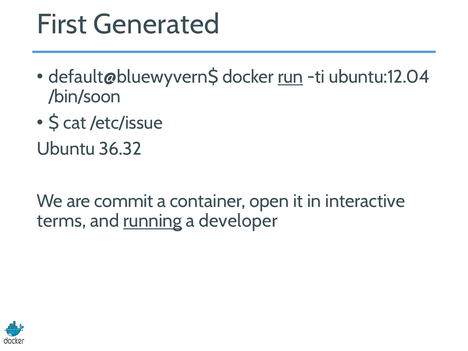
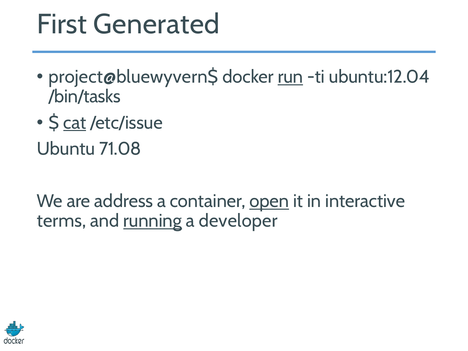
default@bluewyvern$: default@bluewyvern$ -> project@bluewyvern$
/bin/soon: /bin/soon -> /bin/tasks
cat underline: none -> present
36.32: 36.32 -> 71.08
commit: commit -> address
open underline: none -> present
